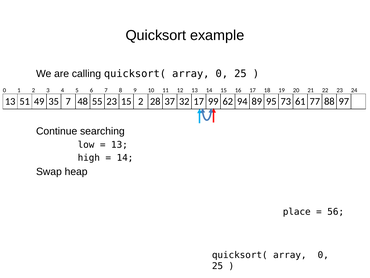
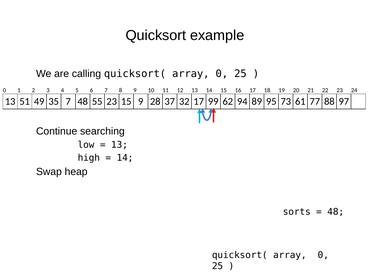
15 2: 2 -> 9
place: place -> sorts
56 at (336, 211): 56 -> 48
